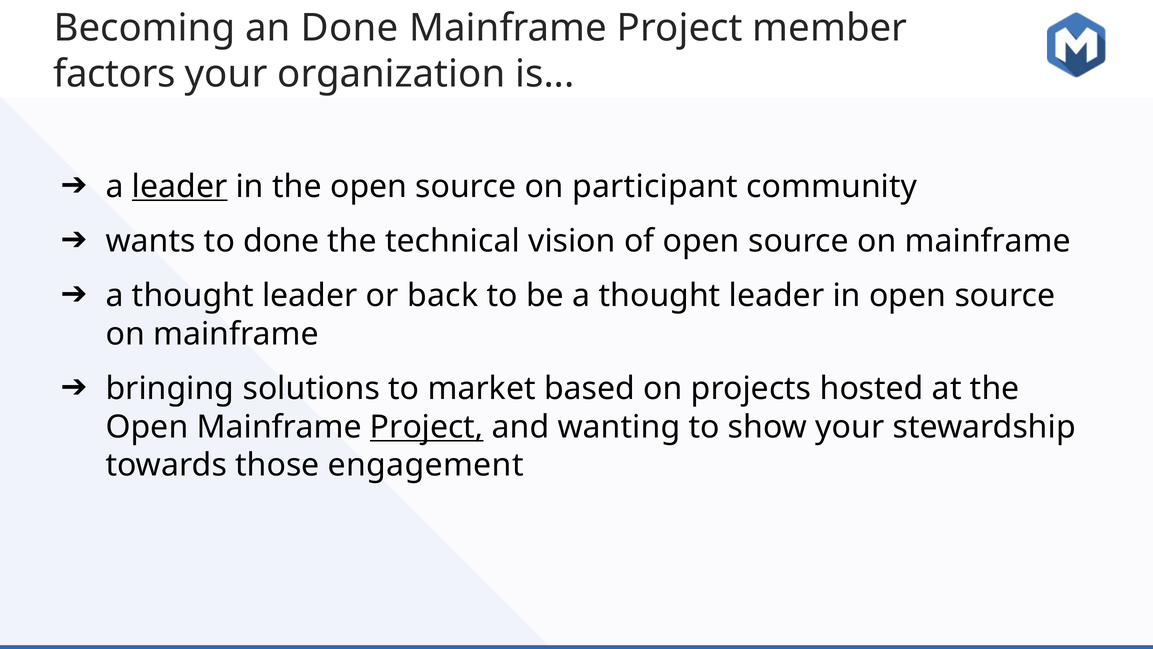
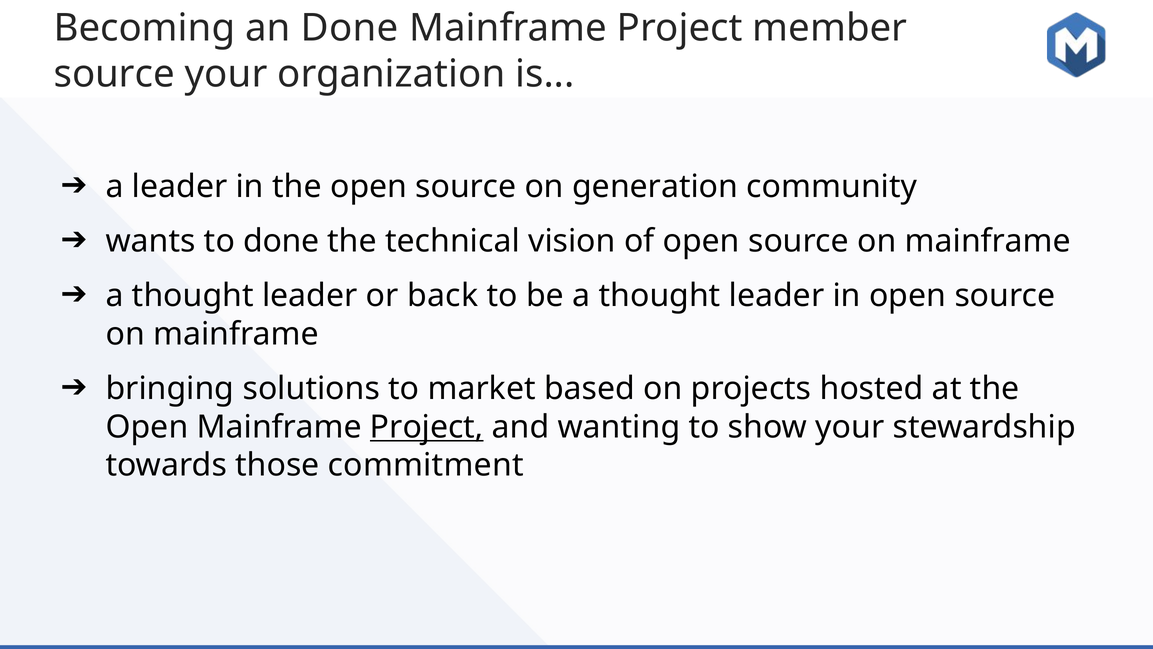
factors at (114, 74): factors -> source
leader at (180, 186) underline: present -> none
participant: participant -> generation
engagement: engagement -> commitment
